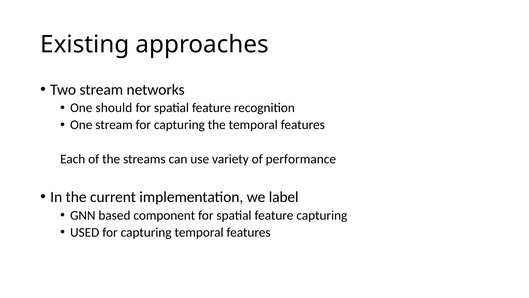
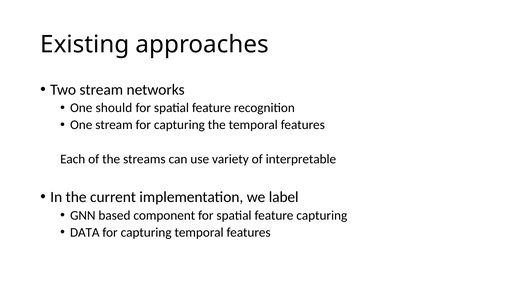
performance: performance -> interpretable
USED: USED -> DATA
